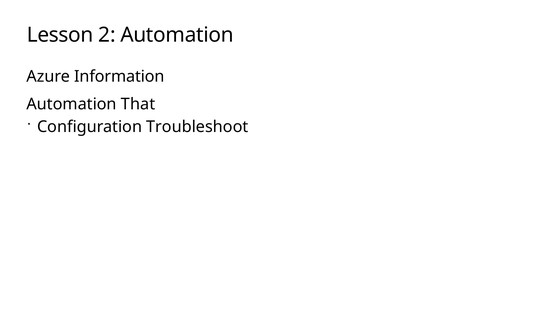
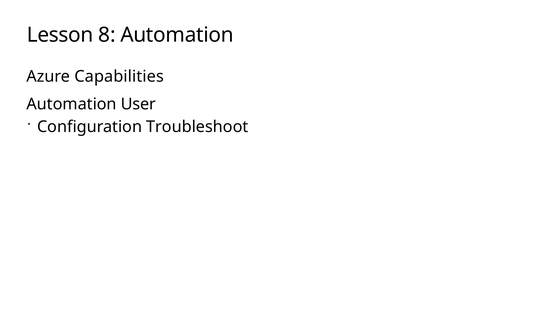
2: 2 -> 8
Information: Information -> Capabilities
That: That -> User
